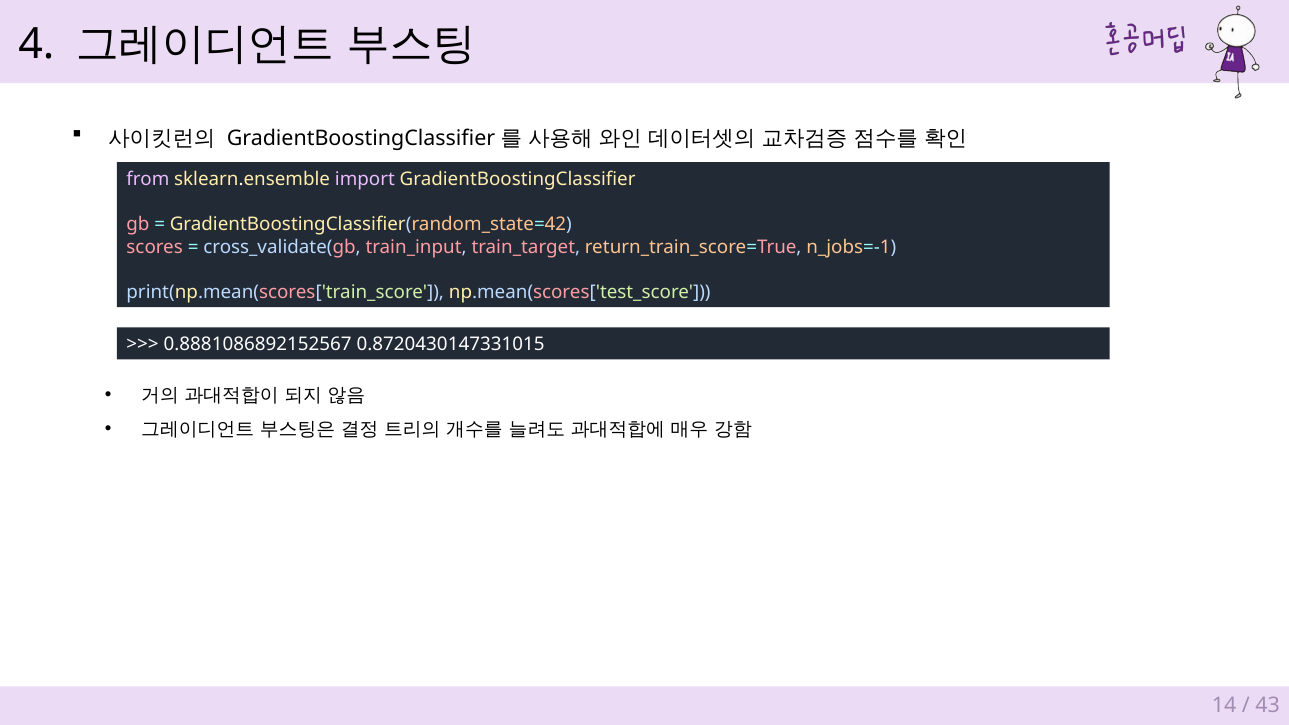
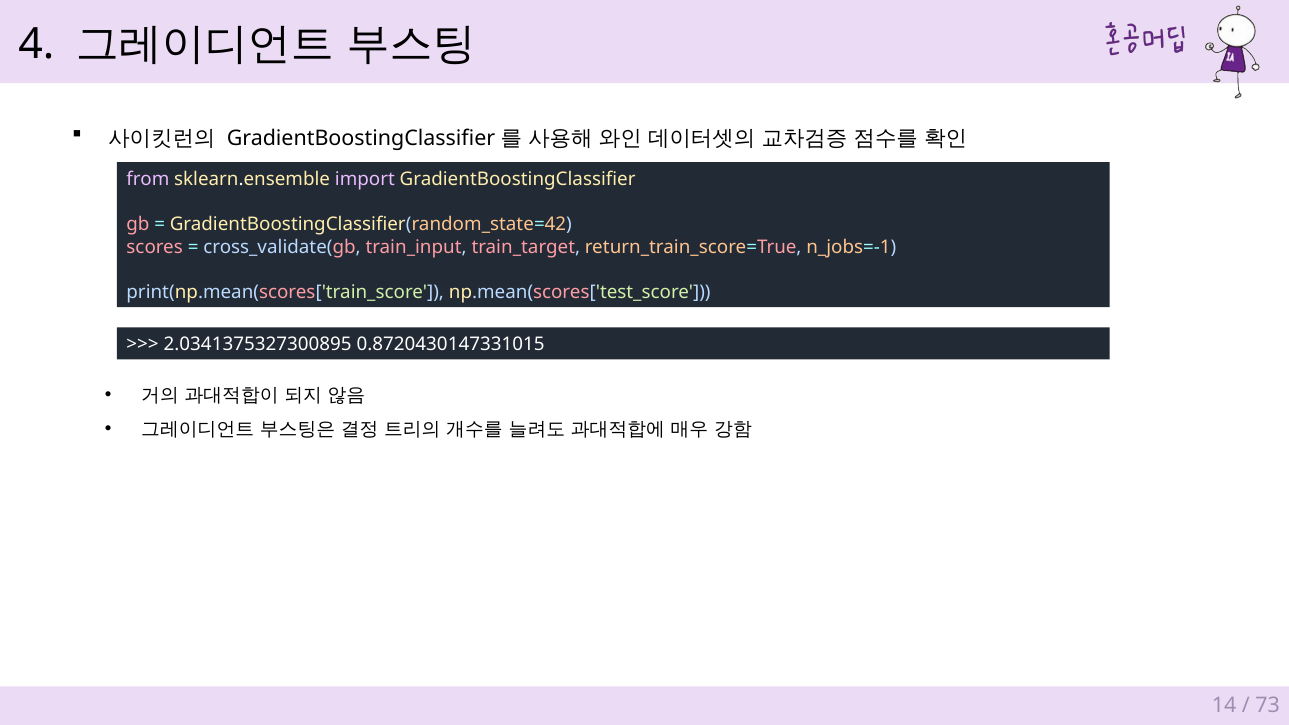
0.8881086892152567: 0.8881086892152567 -> 2.0341375327300895
43: 43 -> 73
